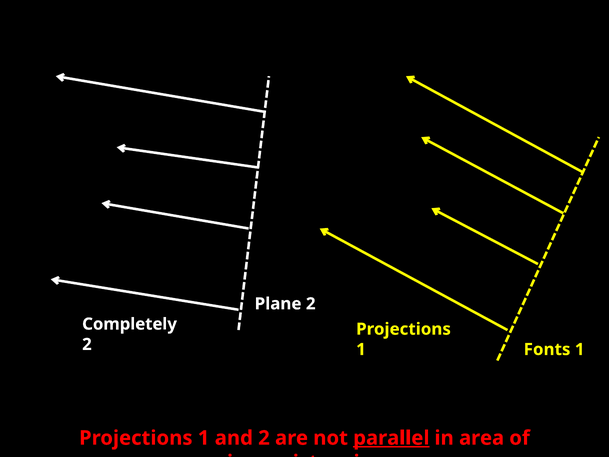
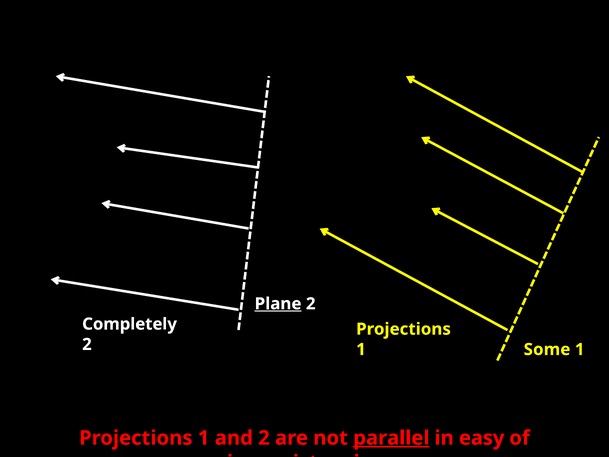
Plane underline: none -> present
Fonts: Fonts -> Some
area: area -> easy
